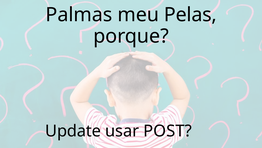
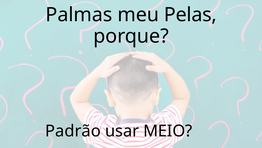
Update: Update -> Padrão
POST: POST -> MEIO
